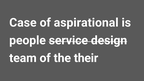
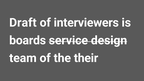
Case: Case -> Draft
aspirational: aspirational -> interviewers
people: people -> boards
